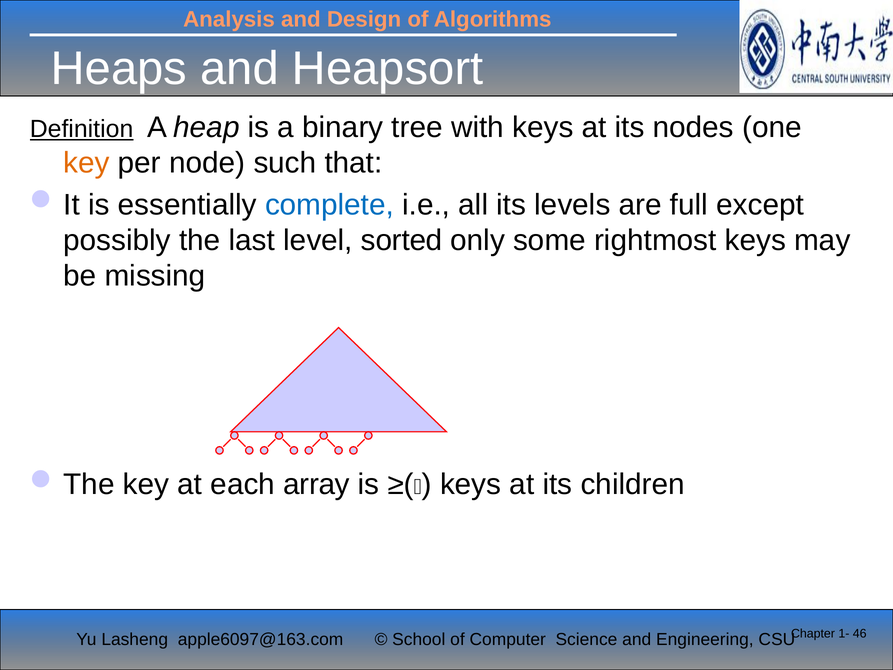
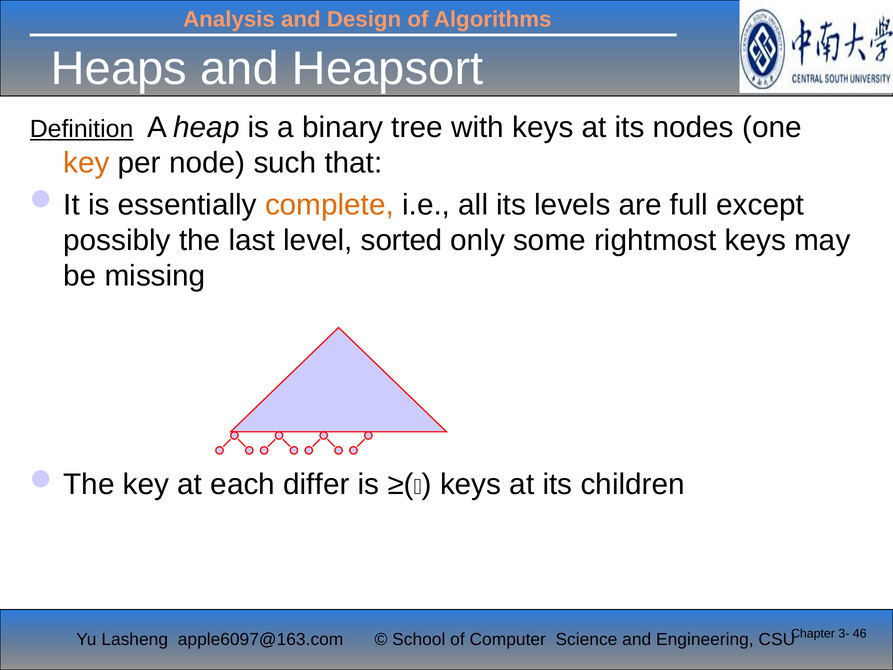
complete colour: blue -> orange
array: array -> differ
1-: 1- -> 3-
